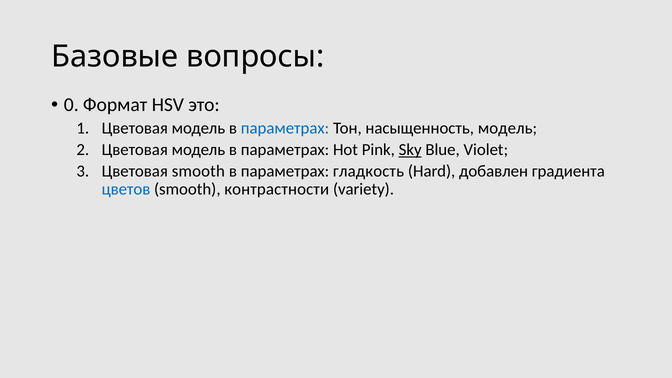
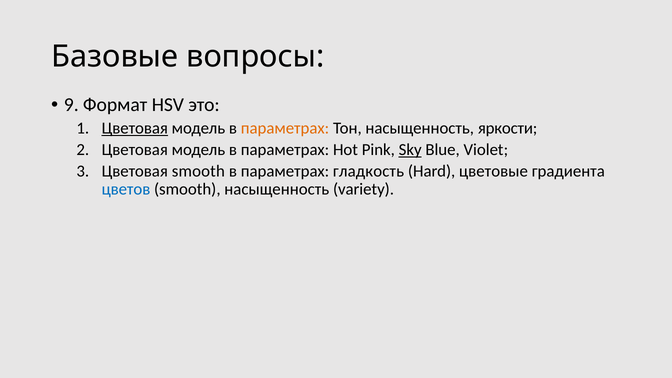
0: 0 -> 9
Цветовая at (135, 128) underline: none -> present
параметрах at (285, 128) colour: blue -> orange
насыщенность модель: модель -> яркости
добавлен: добавлен -> цветовые
smooth контрастности: контрастности -> насыщенность
